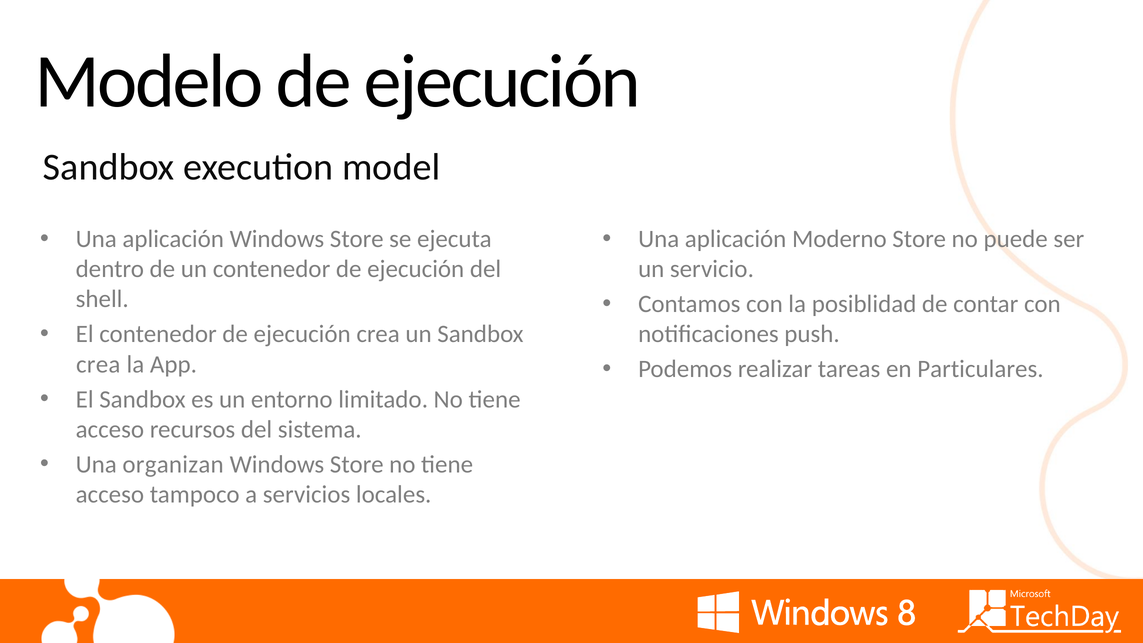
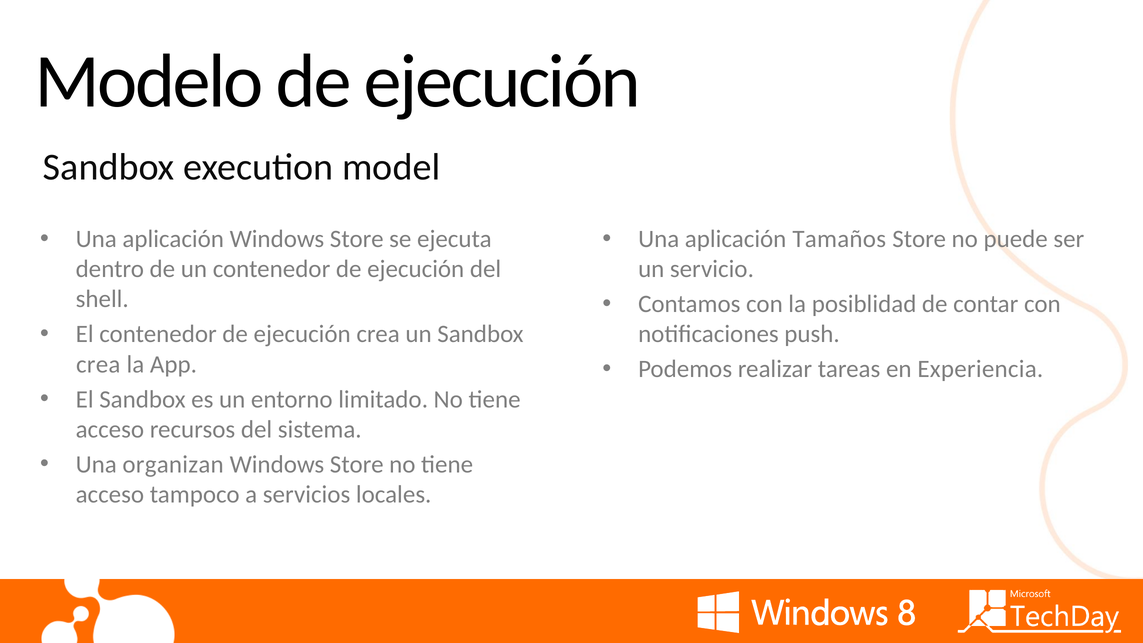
Moderno: Moderno -> Tamaños
Particulares: Particulares -> Experiencia
